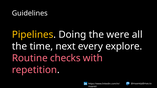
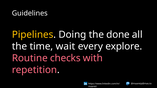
were: were -> done
next: next -> wait
